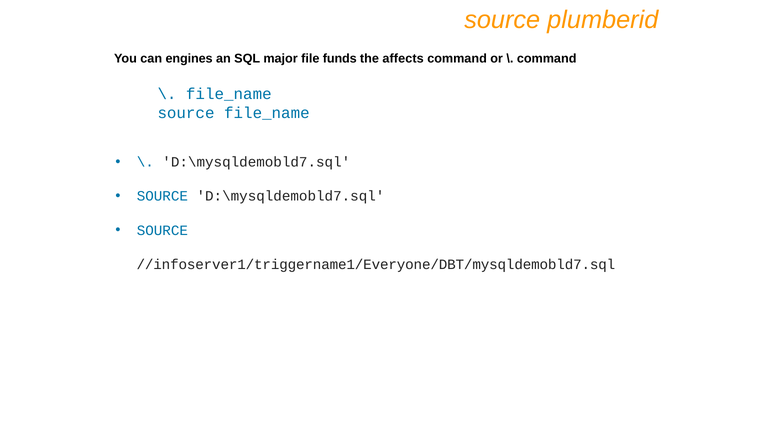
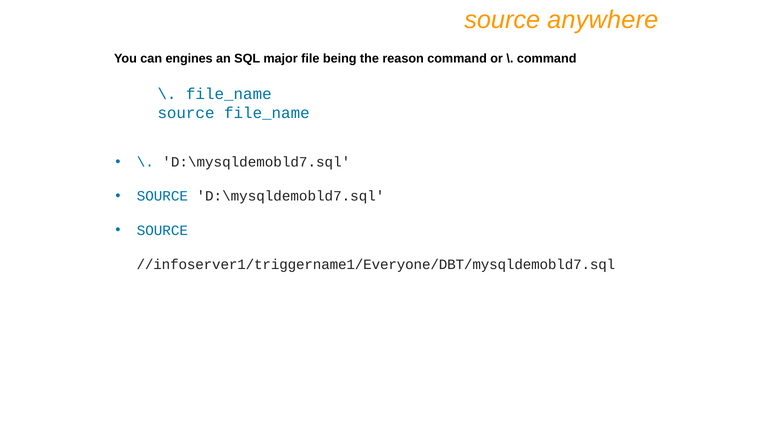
plumberid: plumberid -> anywhere
funds: funds -> being
affects: affects -> reason
